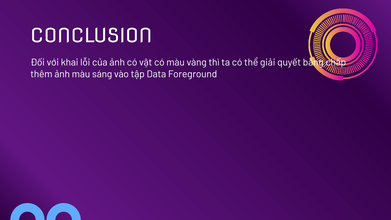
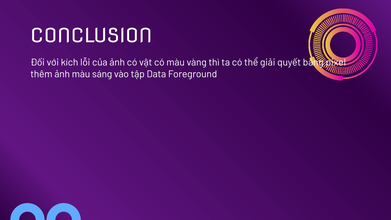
khai: khai -> kích
chấp: chấp -> pixel
